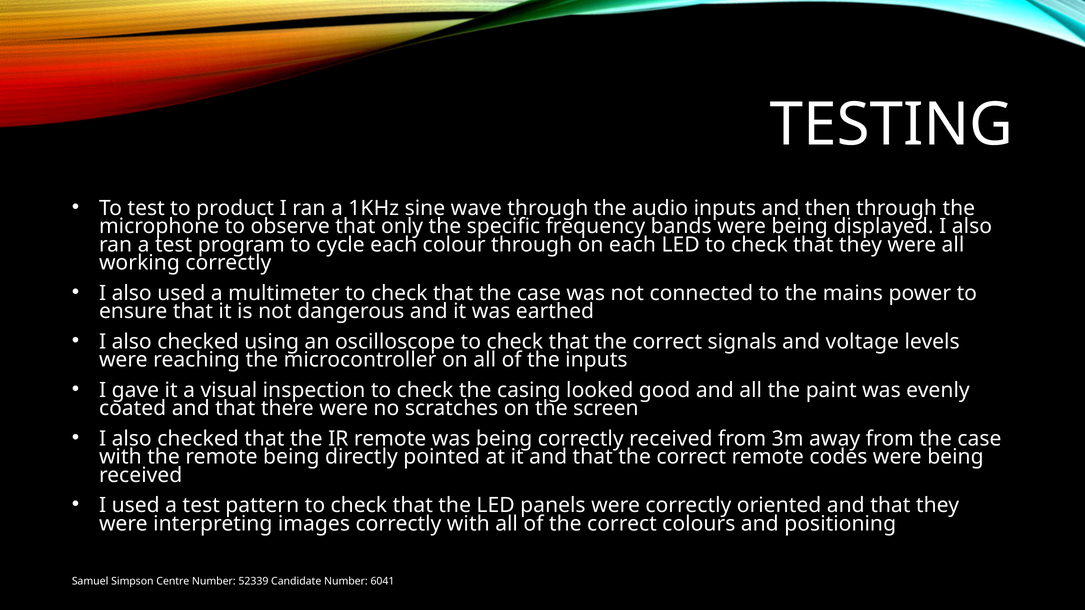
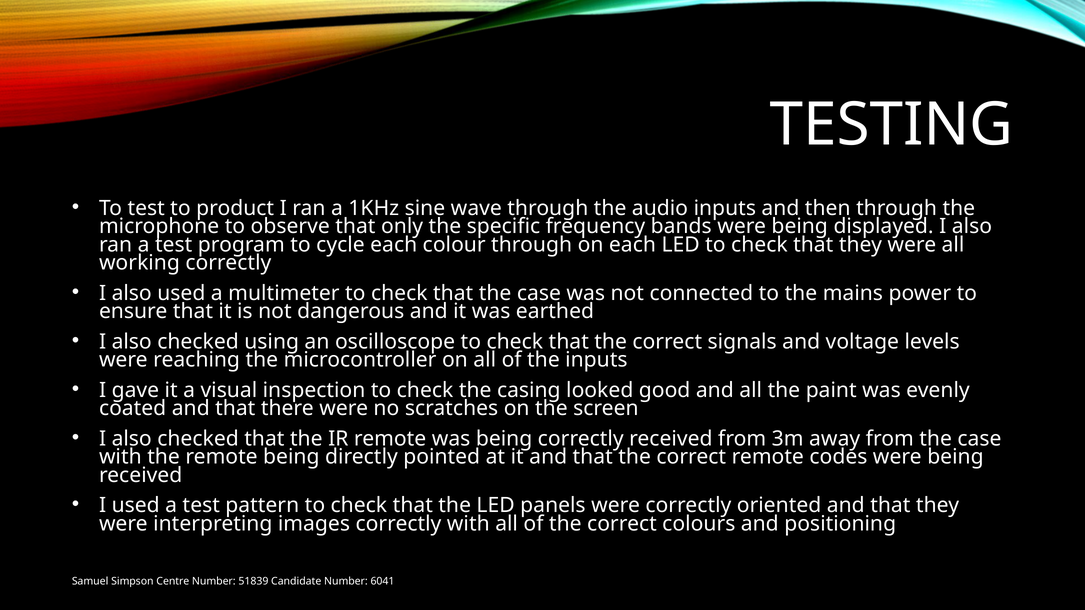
52339: 52339 -> 51839
